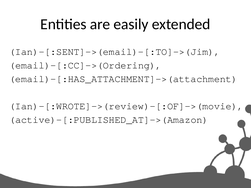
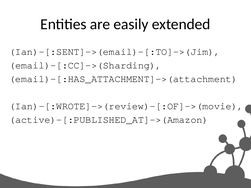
email)-[:CC]->(Ordering: email)-[:CC]->(Ordering -> email)-[:CC]->(Sharding
